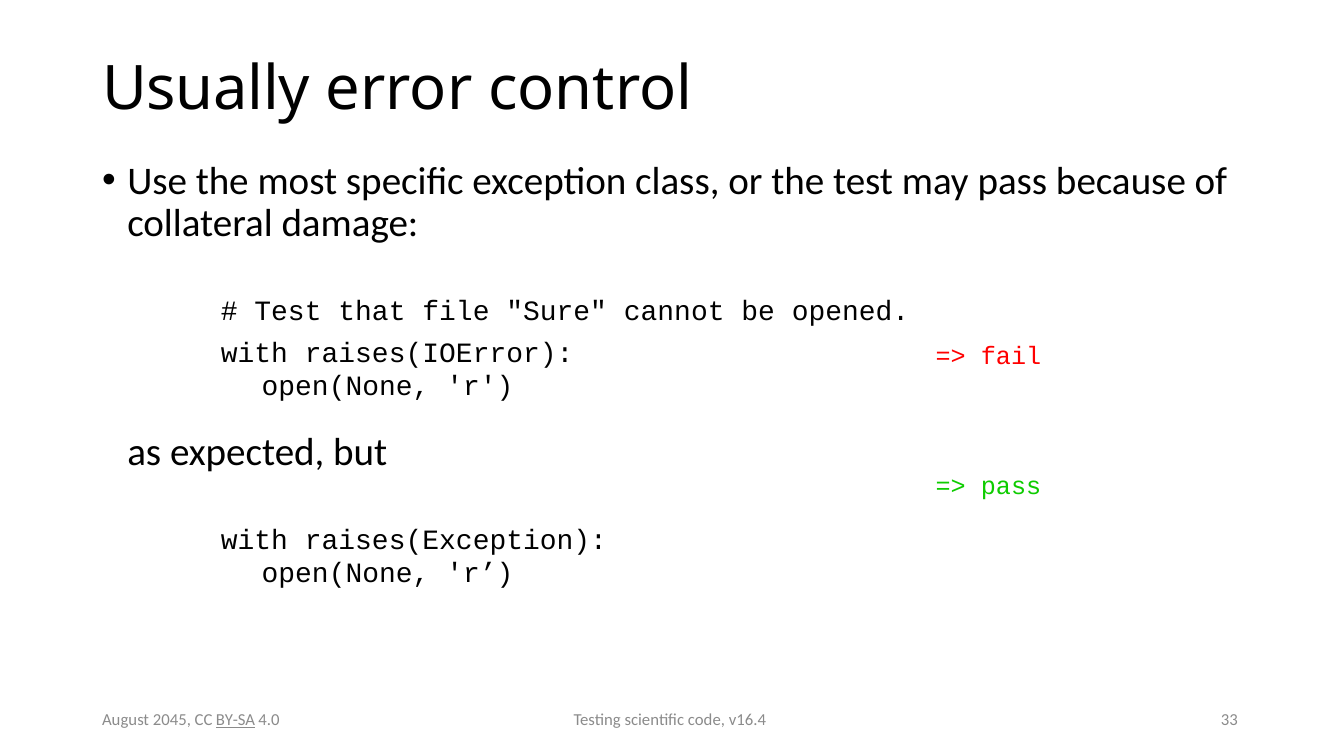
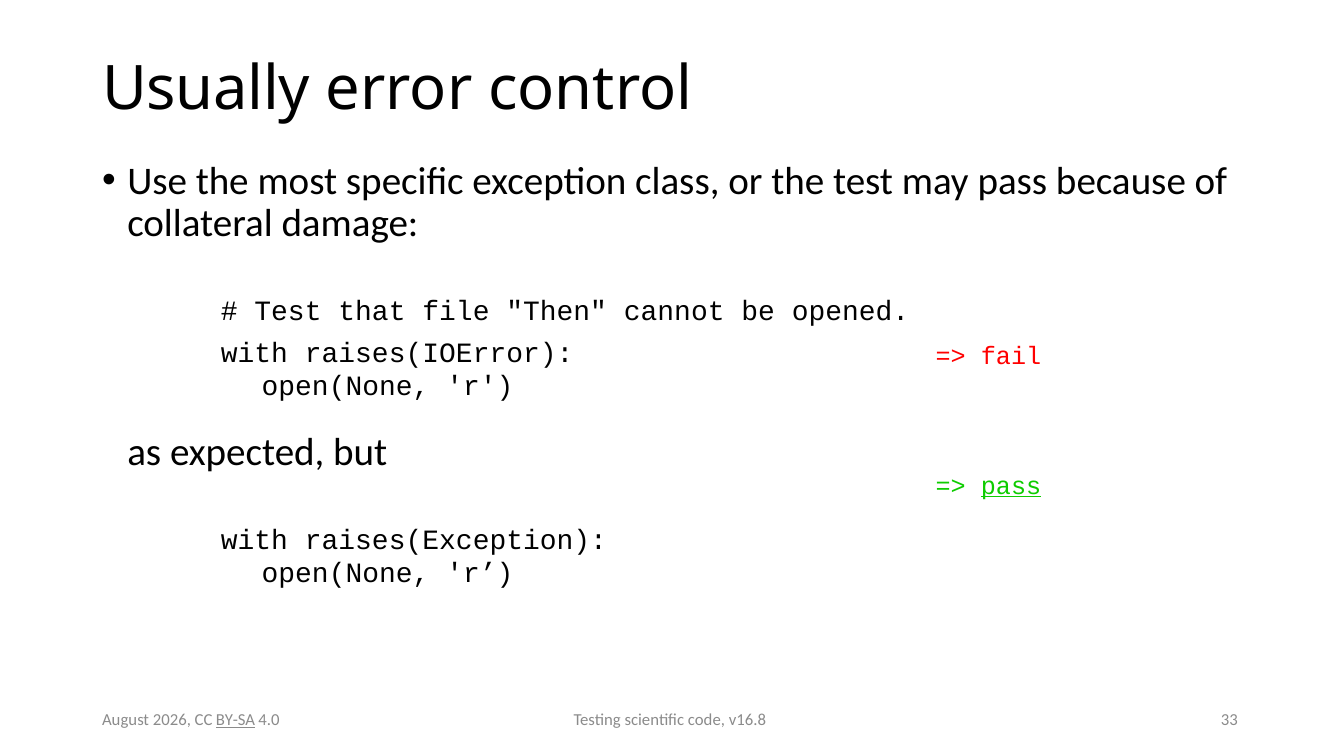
Sure: Sure -> Then
pass at (1011, 486) underline: none -> present
v16.4: v16.4 -> v16.8
2045: 2045 -> 2026
